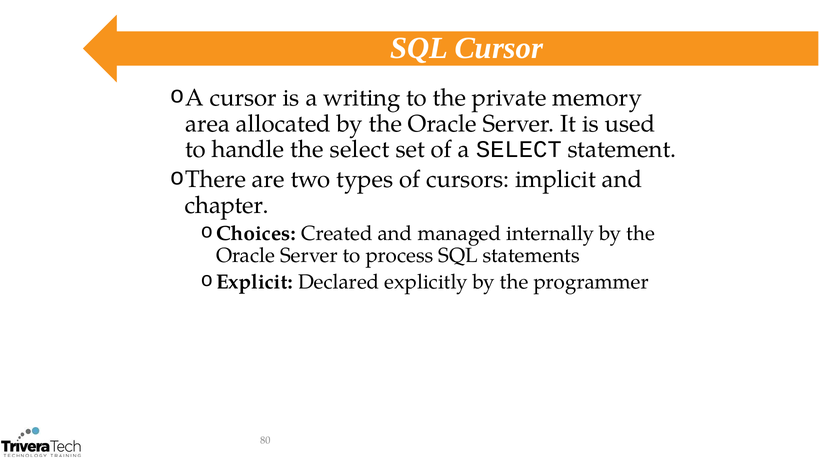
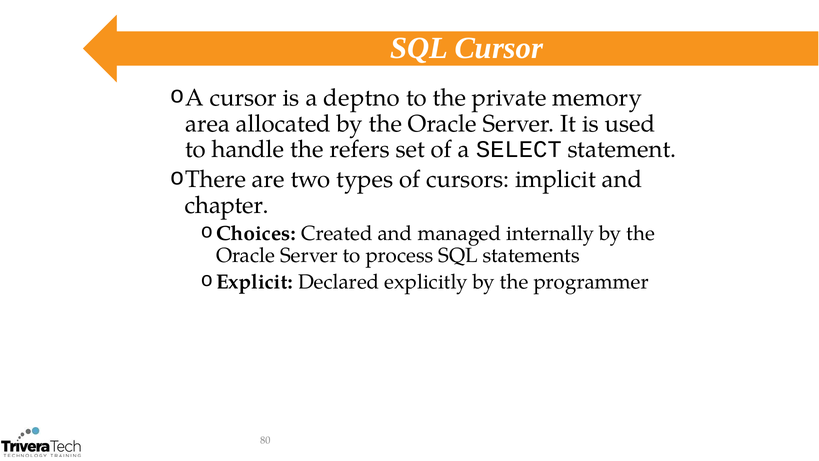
writing: writing -> deptno
the select: select -> refers
